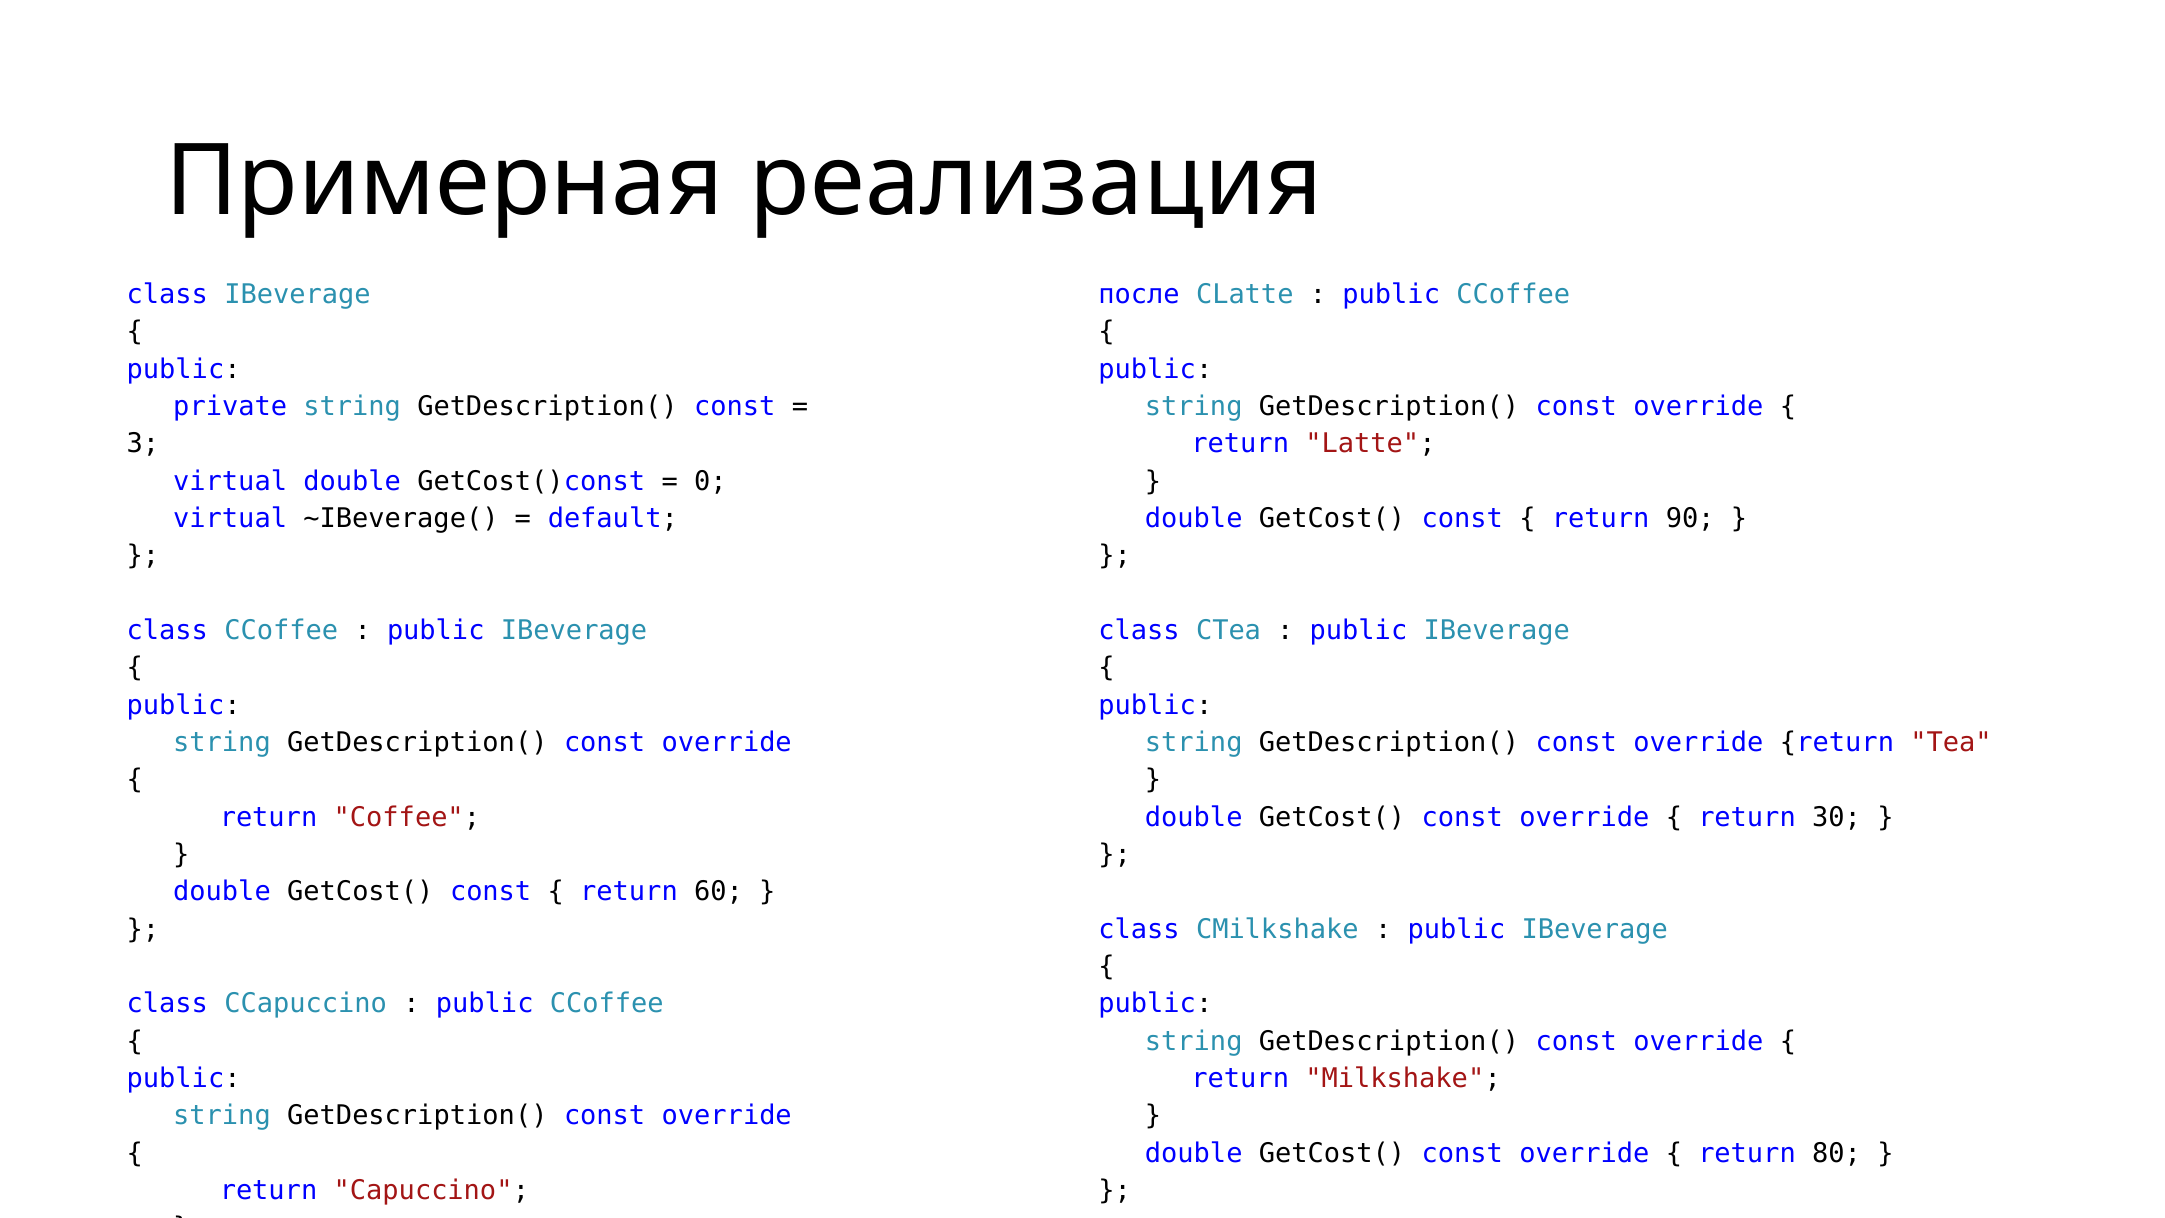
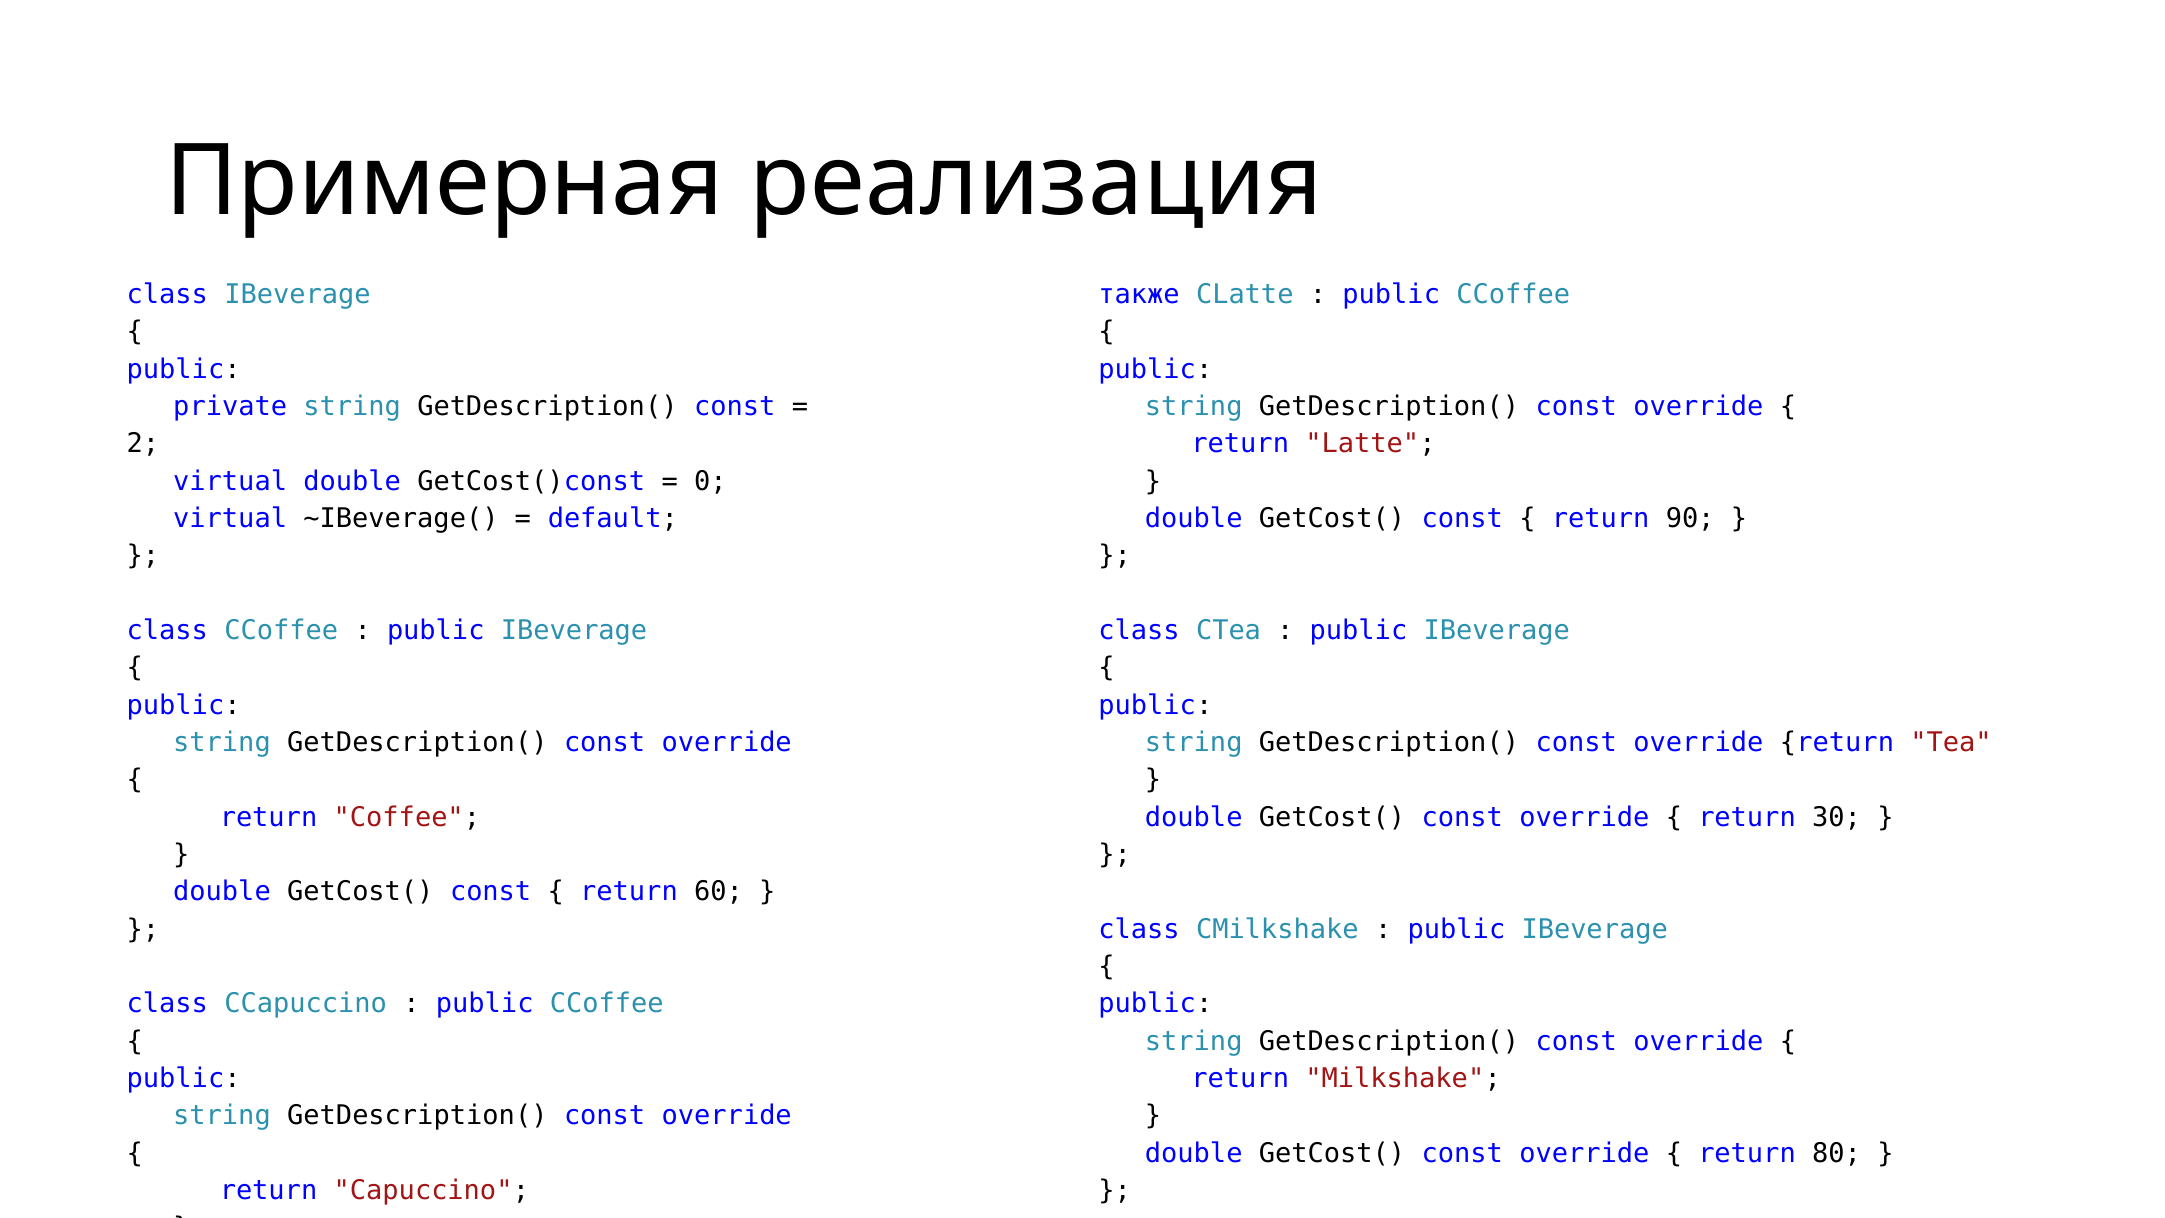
после: после -> также
3: 3 -> 2
